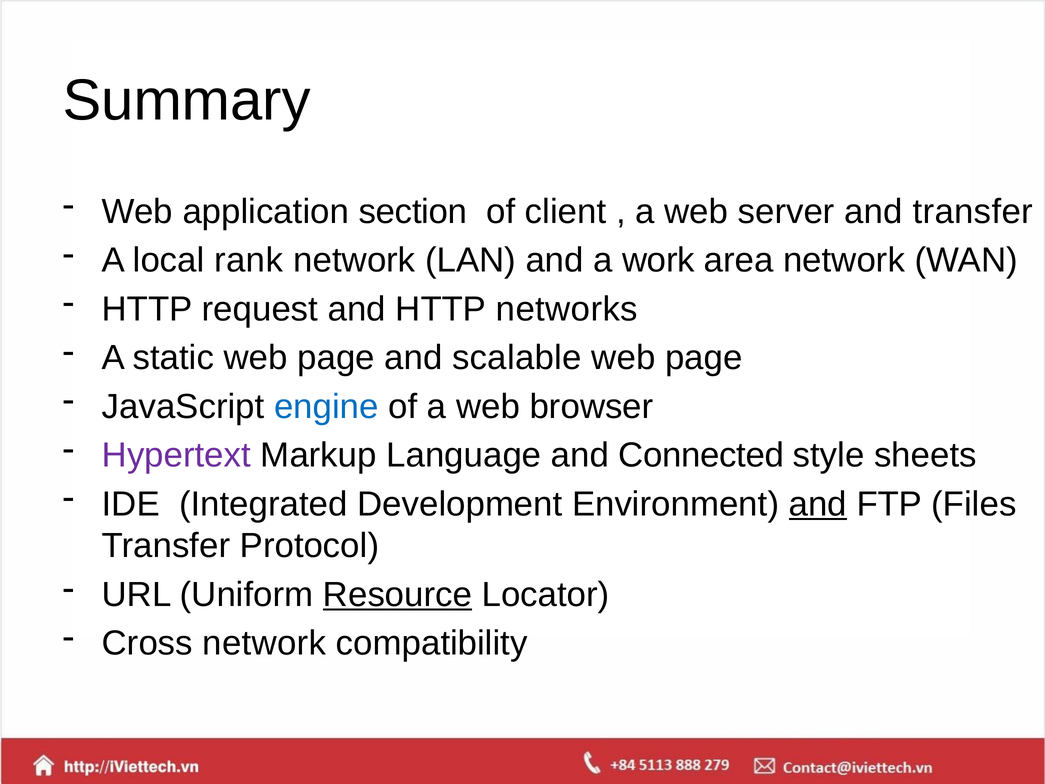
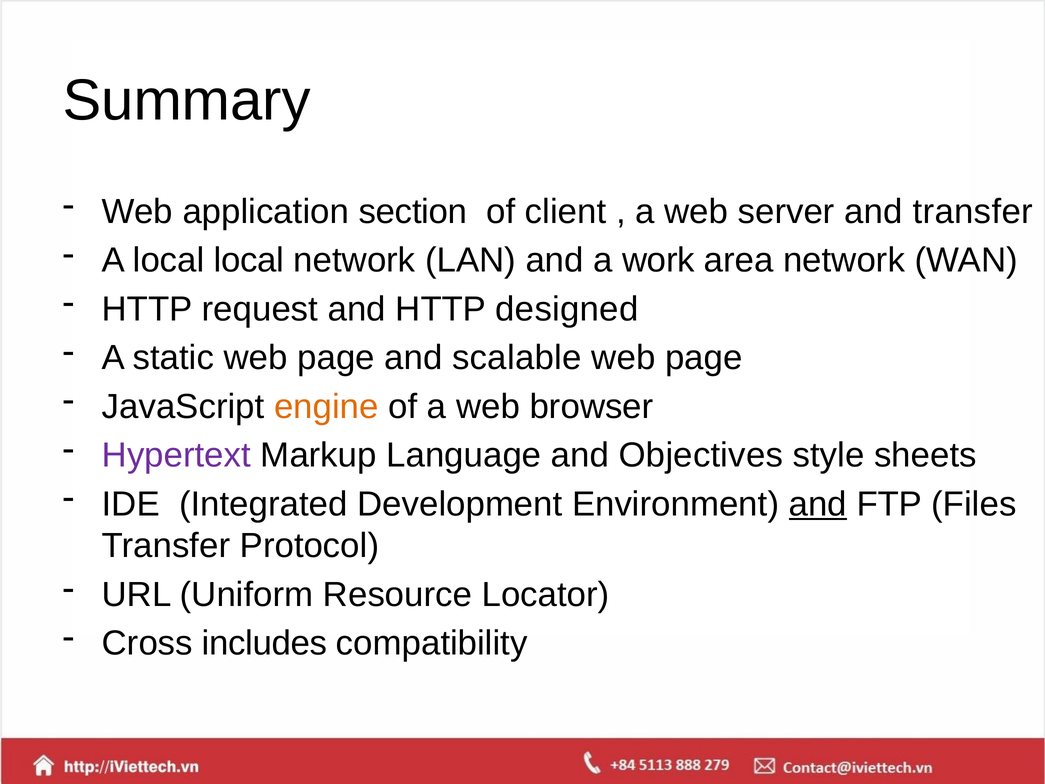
local rank: rank -> local
networks: networks -> designed
engine colour: blue -> orange
Connected: Connected -> Objectives
Resource underline: present -> none
Cross network: network -> includes
